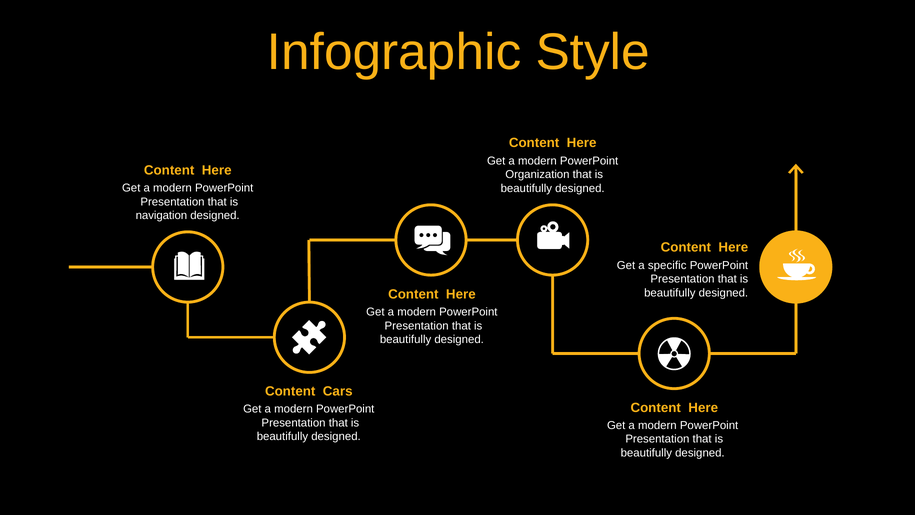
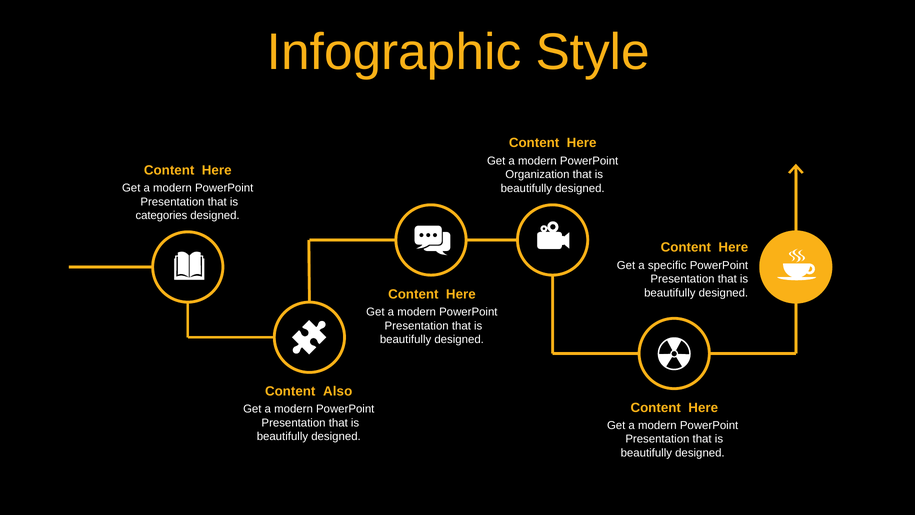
navigation: navigation -> categories
Cars: Cars -> Also
